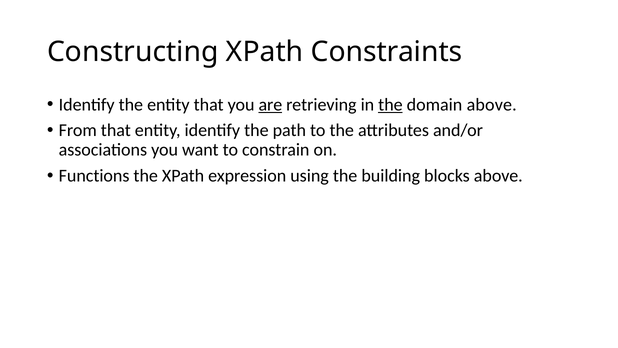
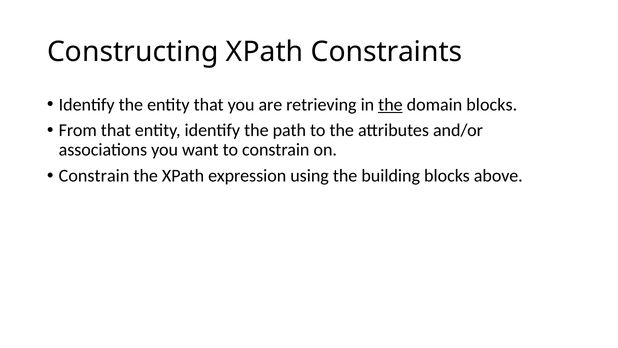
are underline: present -> none
domain above: above -> blocks
Functions at (94, 176): Functions -> Constrain
